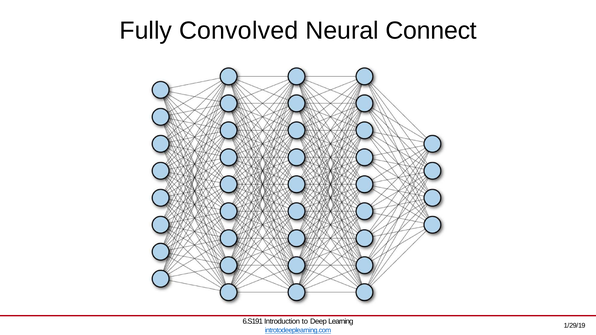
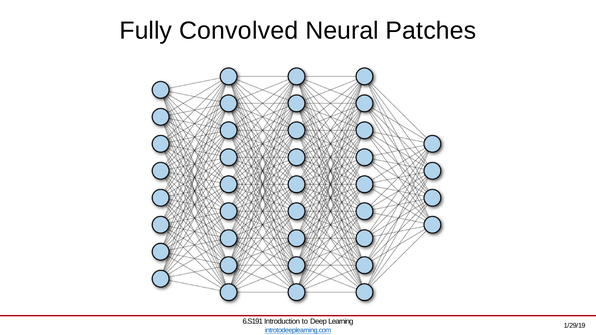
Connect: Connect -> Patches
